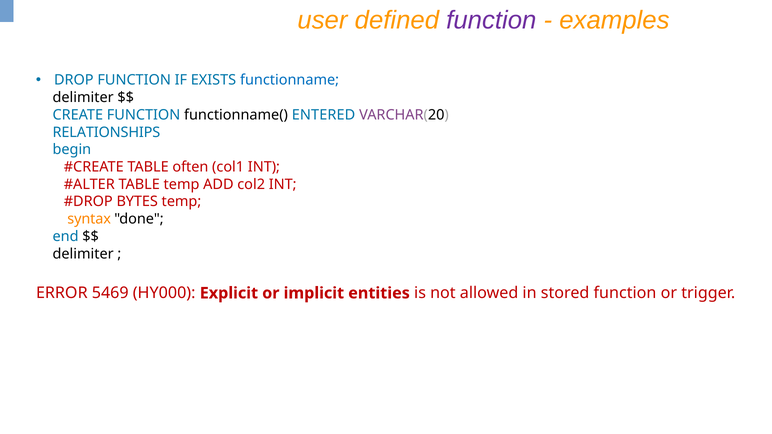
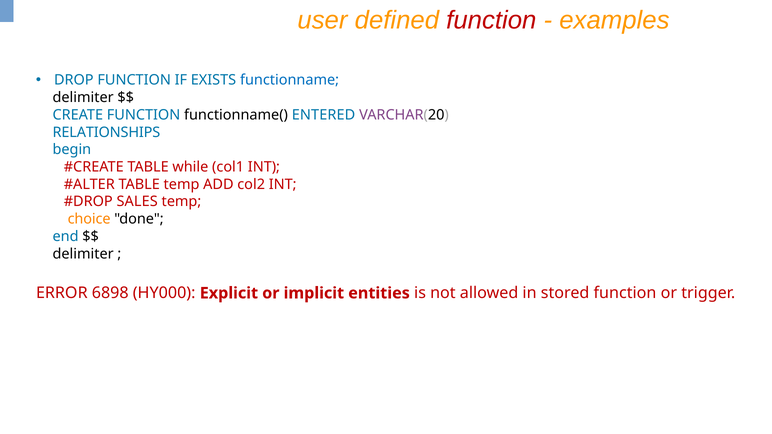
function at (491, 20) colour: purple -> red
often: often -> while
BYTES: BYTES -> SALES
syntax: syntax -> choice
5469: 5469 -> 6898
